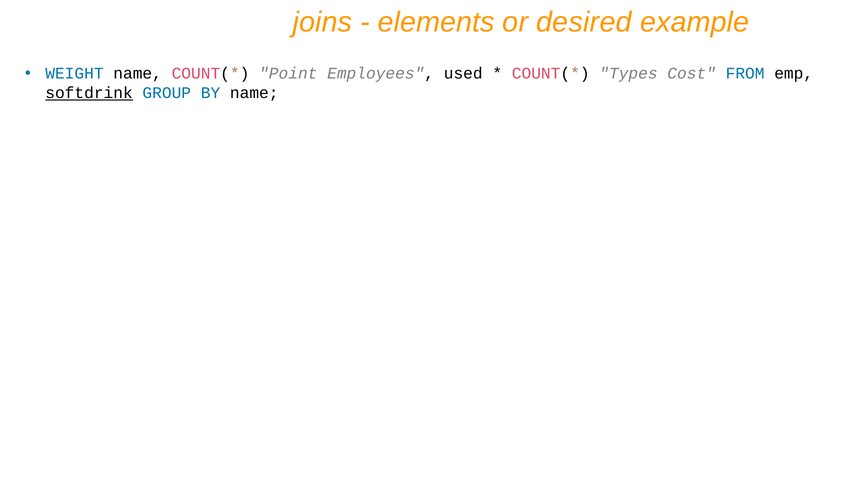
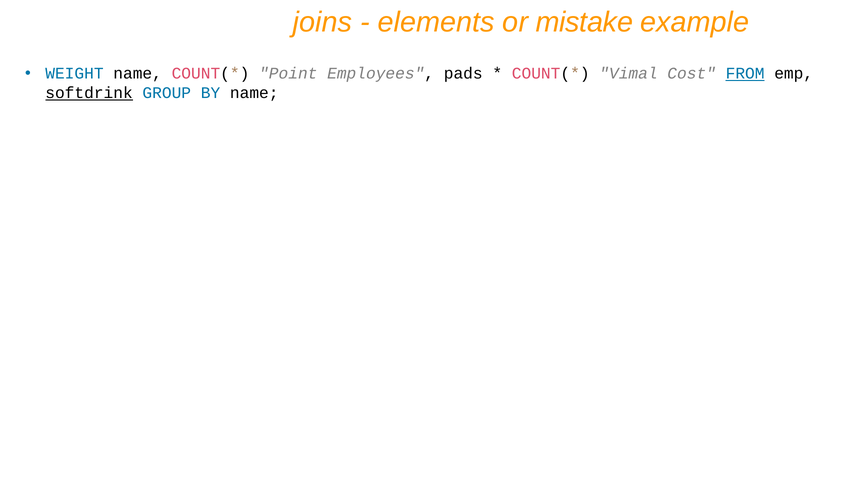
desired: desired -> mistake
used: used -> pads
Types: Types -> Vimal
FROM underline: none -> present
